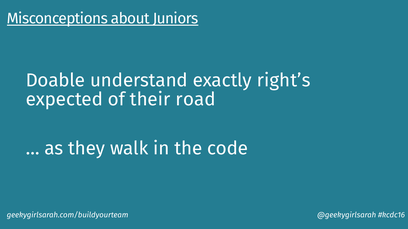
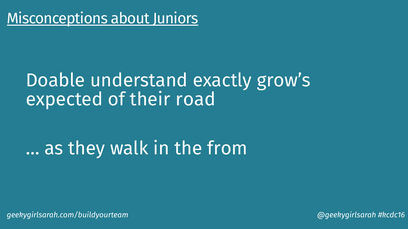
right’s: right’s -> grow’s
code: code -> from
